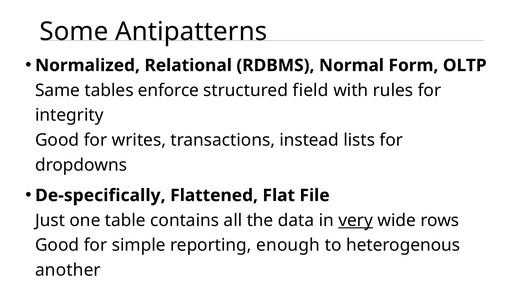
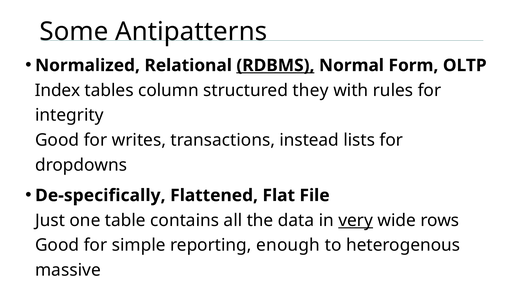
RDBMS underline: none -> present
Same: Same -> Index
enforce: enforce -> column
field: field -> they
another at (68, 270): another -> massive
